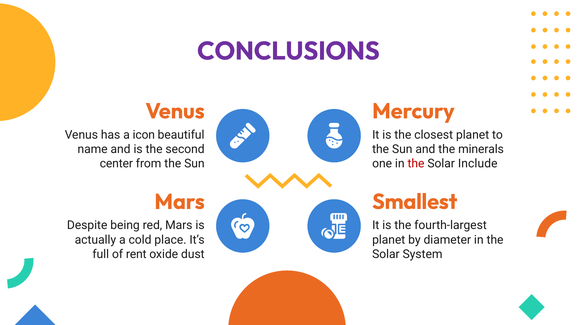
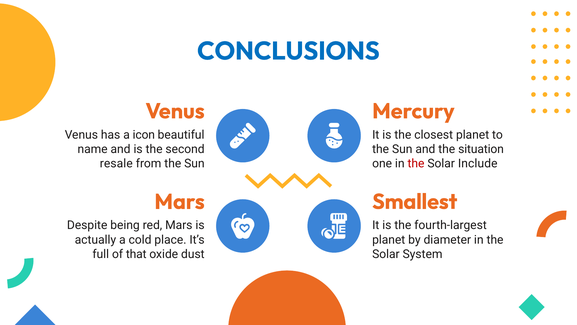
CONCLUSIONS colour: purple -> blue
minerals: minerals -> situation
center: center -> resale
rent: rent -> that
